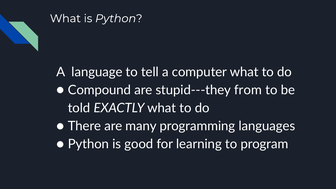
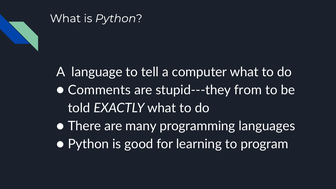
Compound: Compound -> Comments
